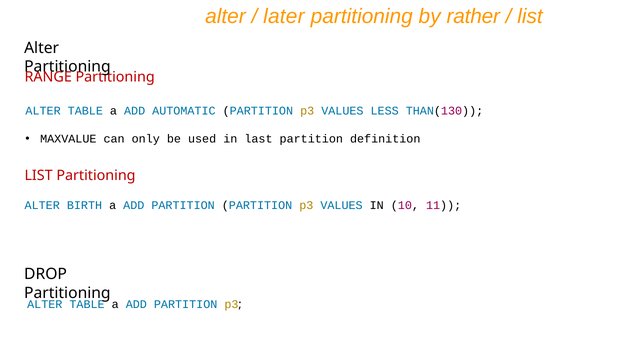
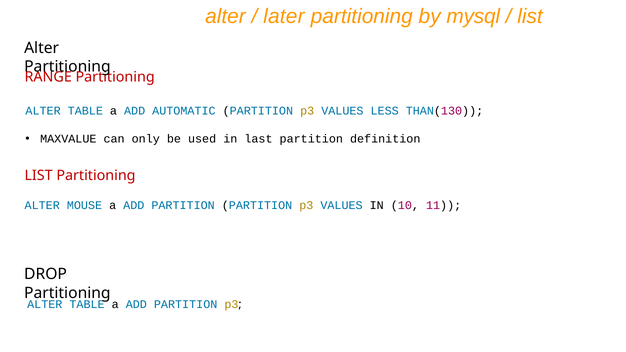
rather: rather -> mysql
BIRTH: BIRTH -> MOUSE
